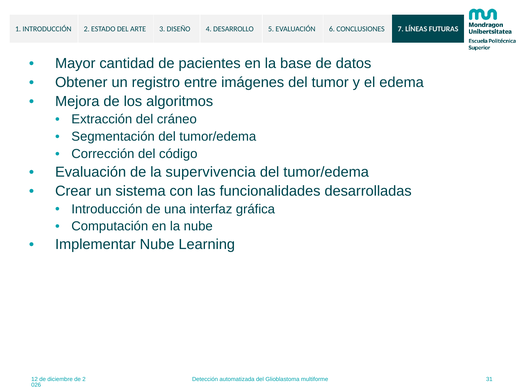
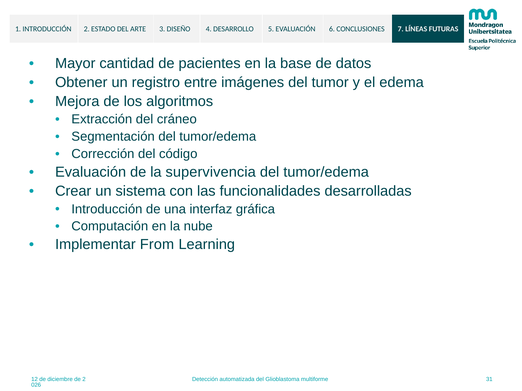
Implementar Nube: Nube -> From
